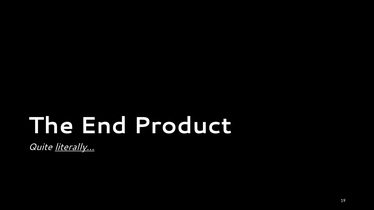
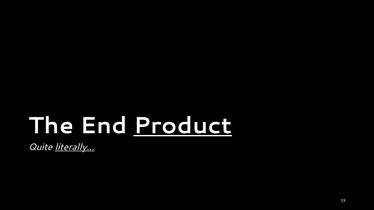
Product underline: none -> present
